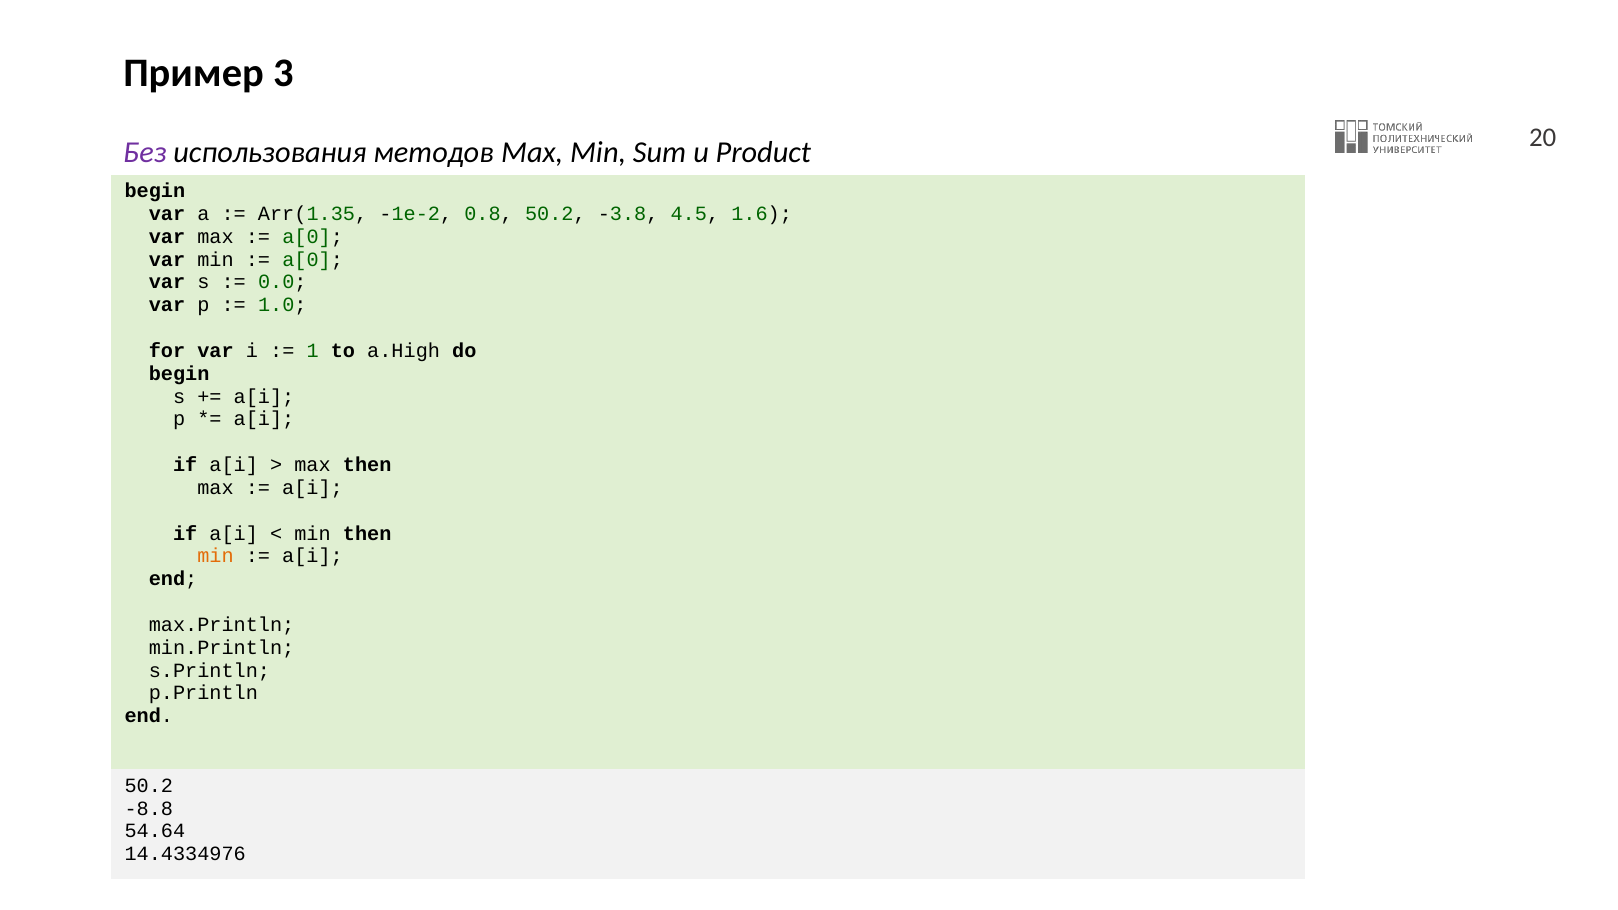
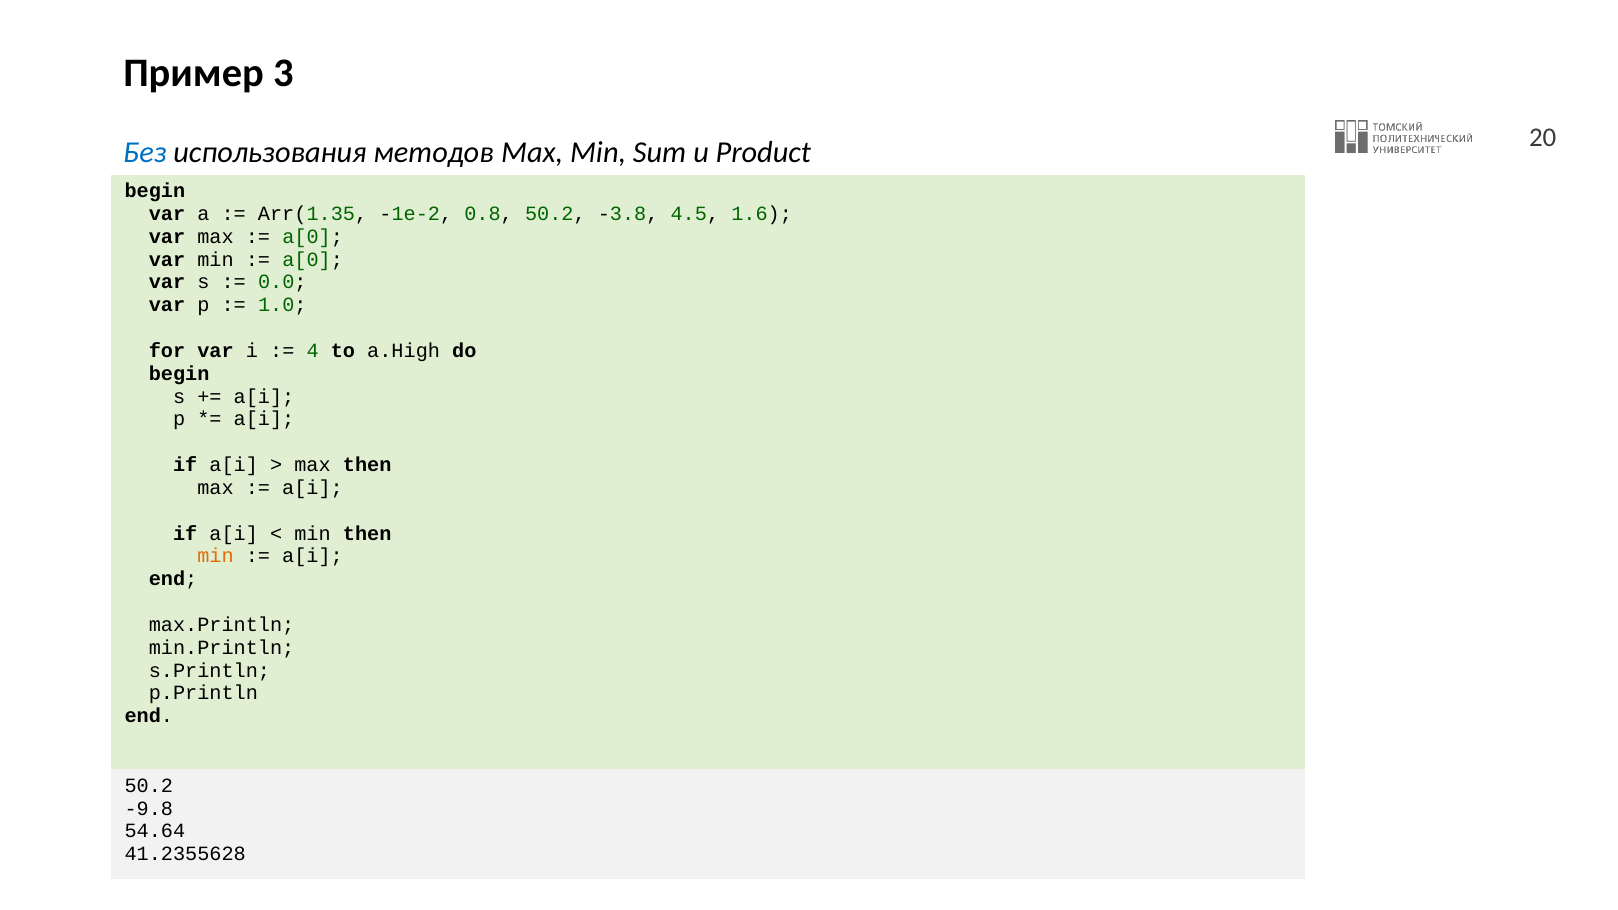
Без colour: purple -> blue
1: 1 -> 4
-8.8: -8.8 -> -9.8
14.4334976: 14.4334976 -> 41.2355628
